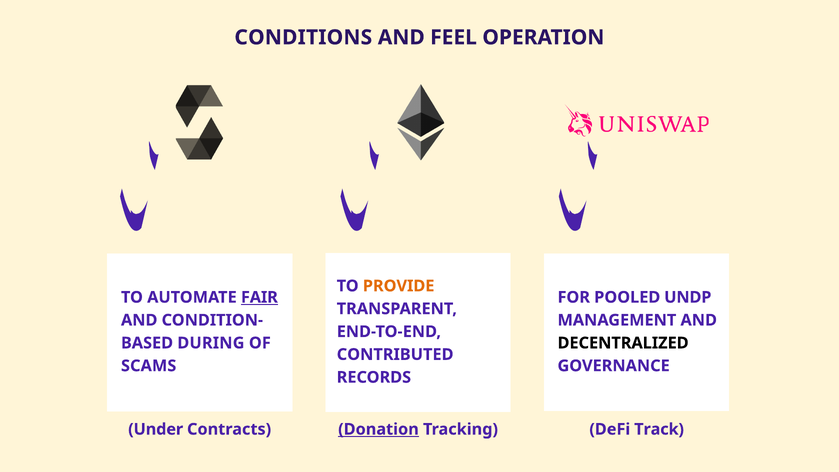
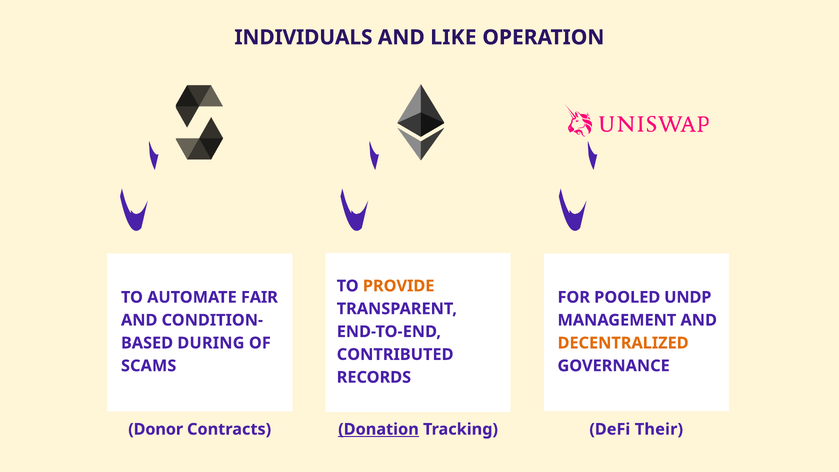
CONDITIONS: CONDITIONS -> INDIVIDUALS
FEEL: FEEL -> LIKE
FAIR underline: present -> none
DECENTRALIZED colour: black -> orange
Under: Under -> Donor
Track: Track -> Their
